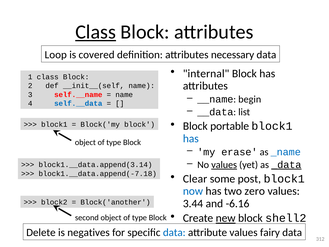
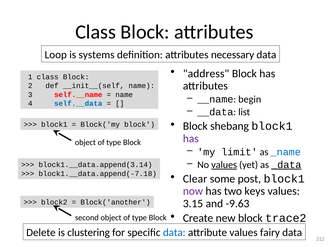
Class at (96, 32) underline: present -> none
covered: covered -> systems
internal: internal -> address
portable: portable -> shebang
has at (191, 138) colour: blue -> purple
erase: erase -> limit
now colour: blue -> purple
zero: zero -> keys
3.44: 3.44 -> 3.15
-6.16: -6.16 -> -9.63
new underline: present -> none
shell2: shell2 -> trace2
negatives: negatives -> clustering
